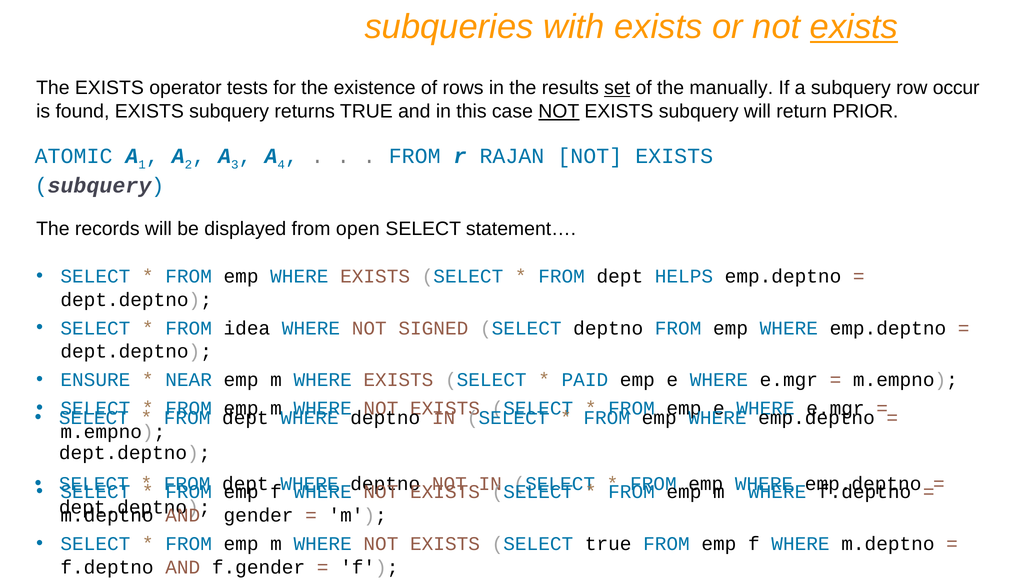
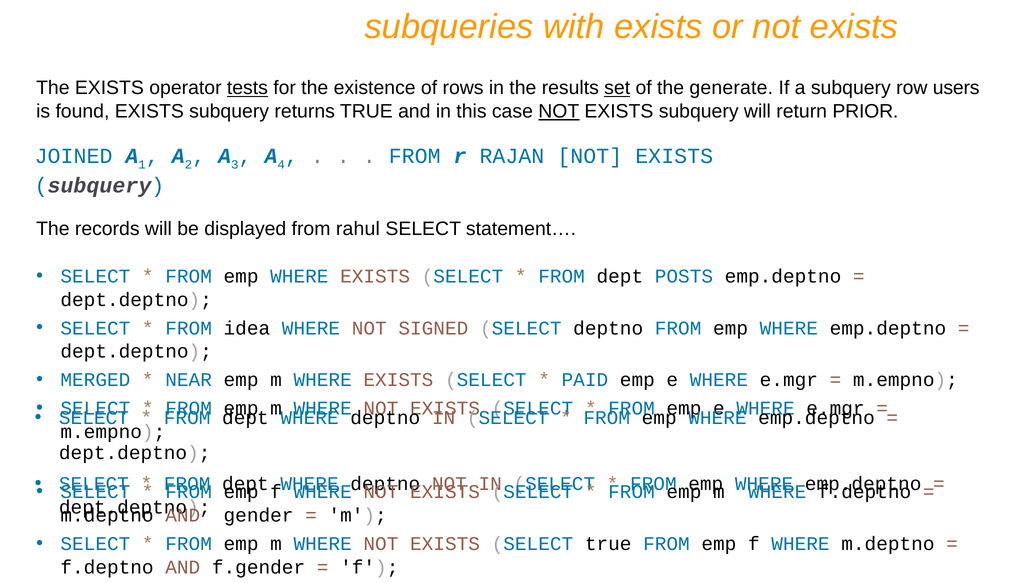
exists at (854, 27) underline: present -> none
tests underline: none -> present
manually: manually -> generate
occur: occur -> users
ATOMIC: ATOMIC -> JOINED
open: open -> rahul
HELPS: HELPS -> POSTS
ENSURE: ENSURE -> MERGED
